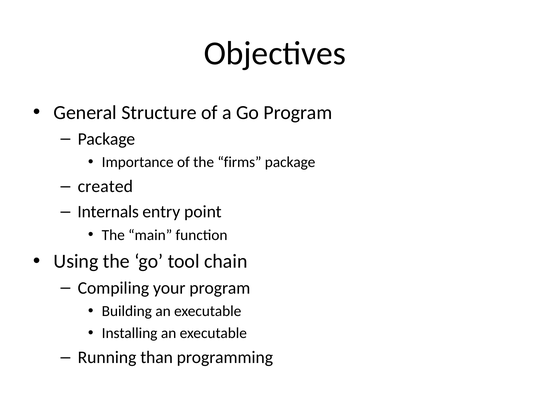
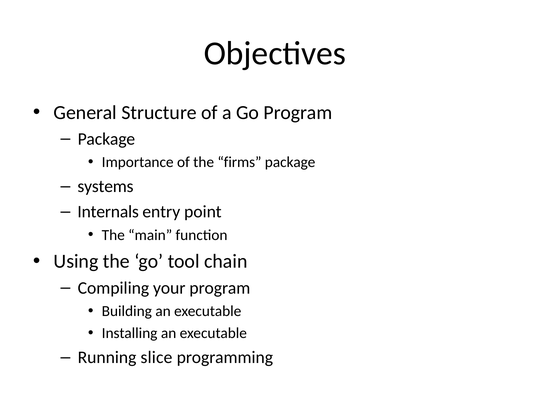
created: created -> systems
than: than -> slice
